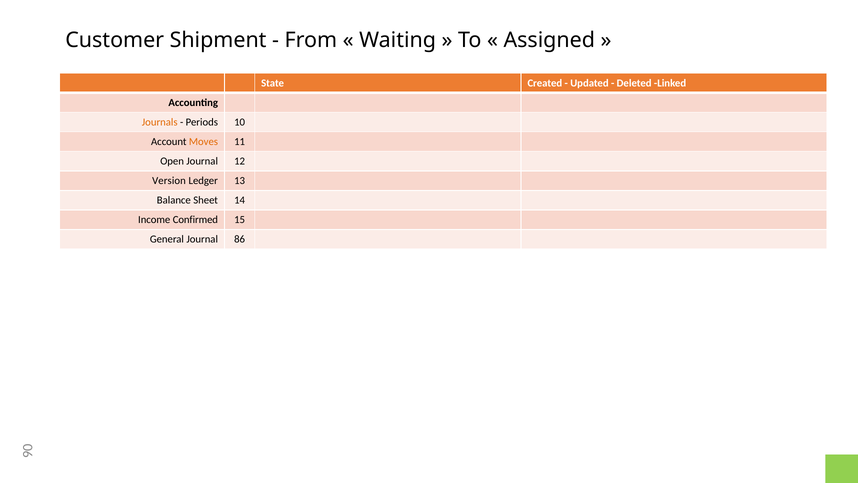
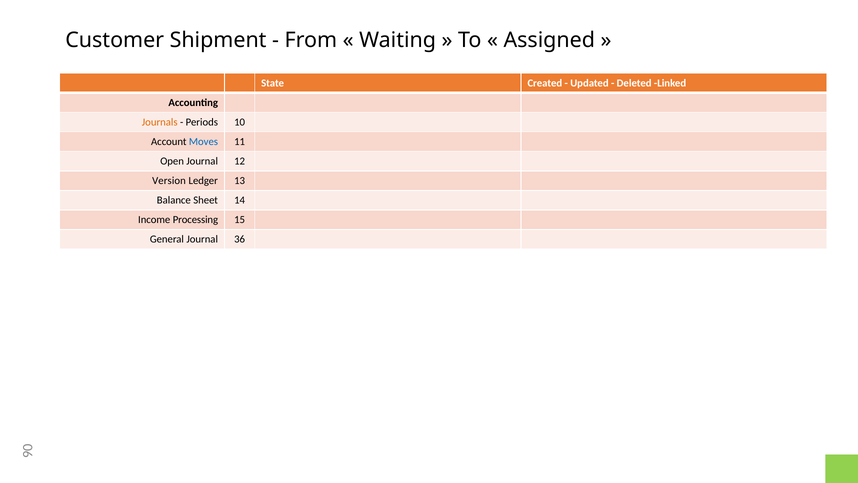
Moves colour: orange -> blue
Confirmed: Confirmed -> Processing
86: 86 -> 36
